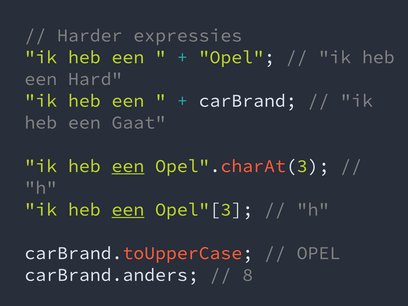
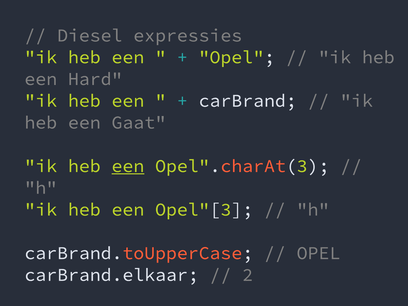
Harder: Harder -> Diesel
een at (128, 210) underline: present -> none
carBrand.anders: carBrand.anders -> carBrand.elkaar
8: 8 -> 2
